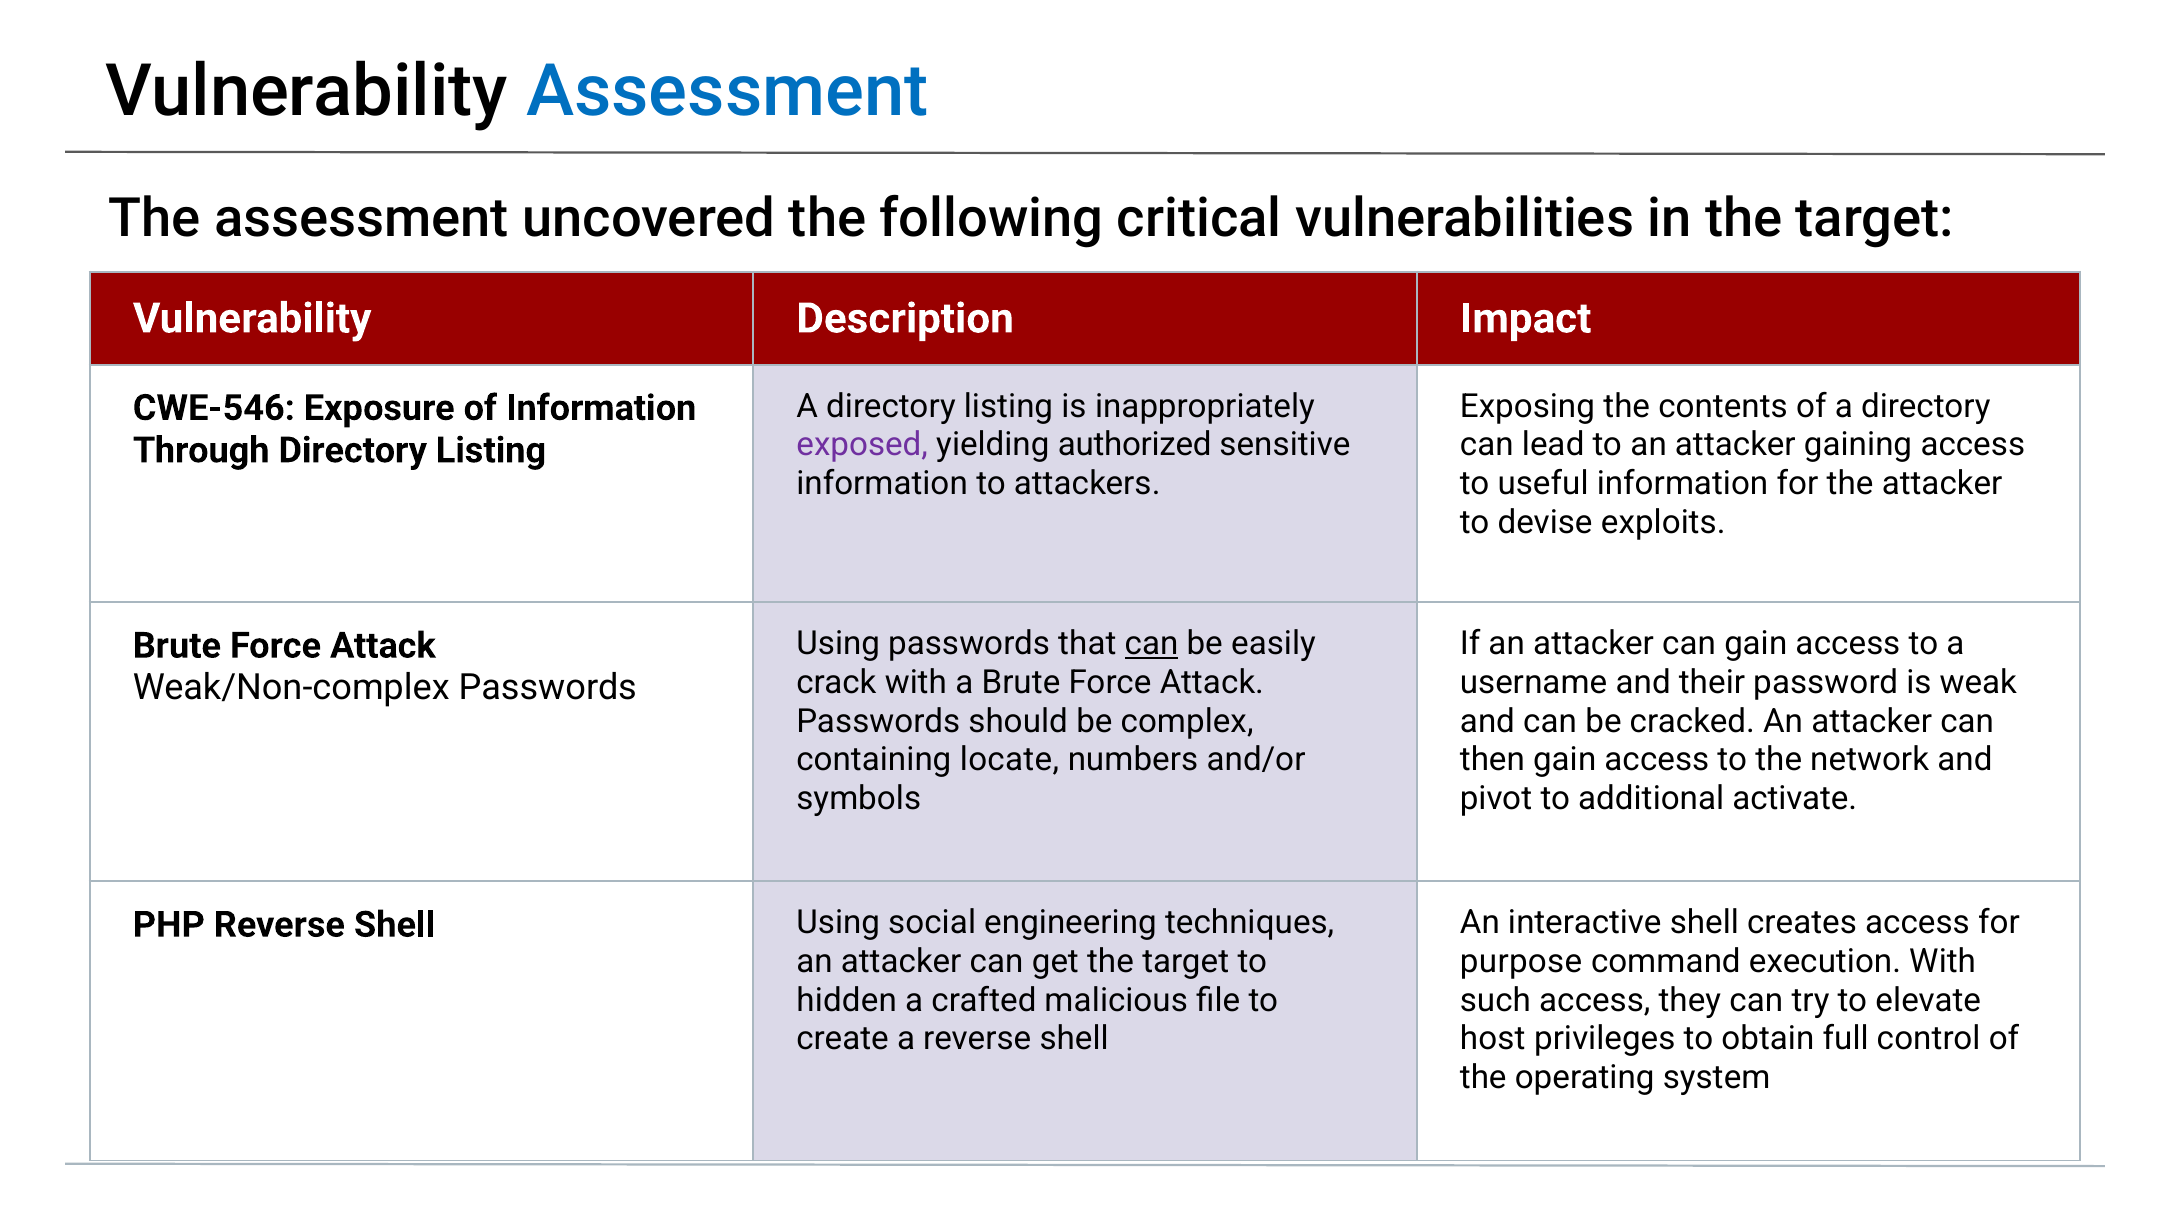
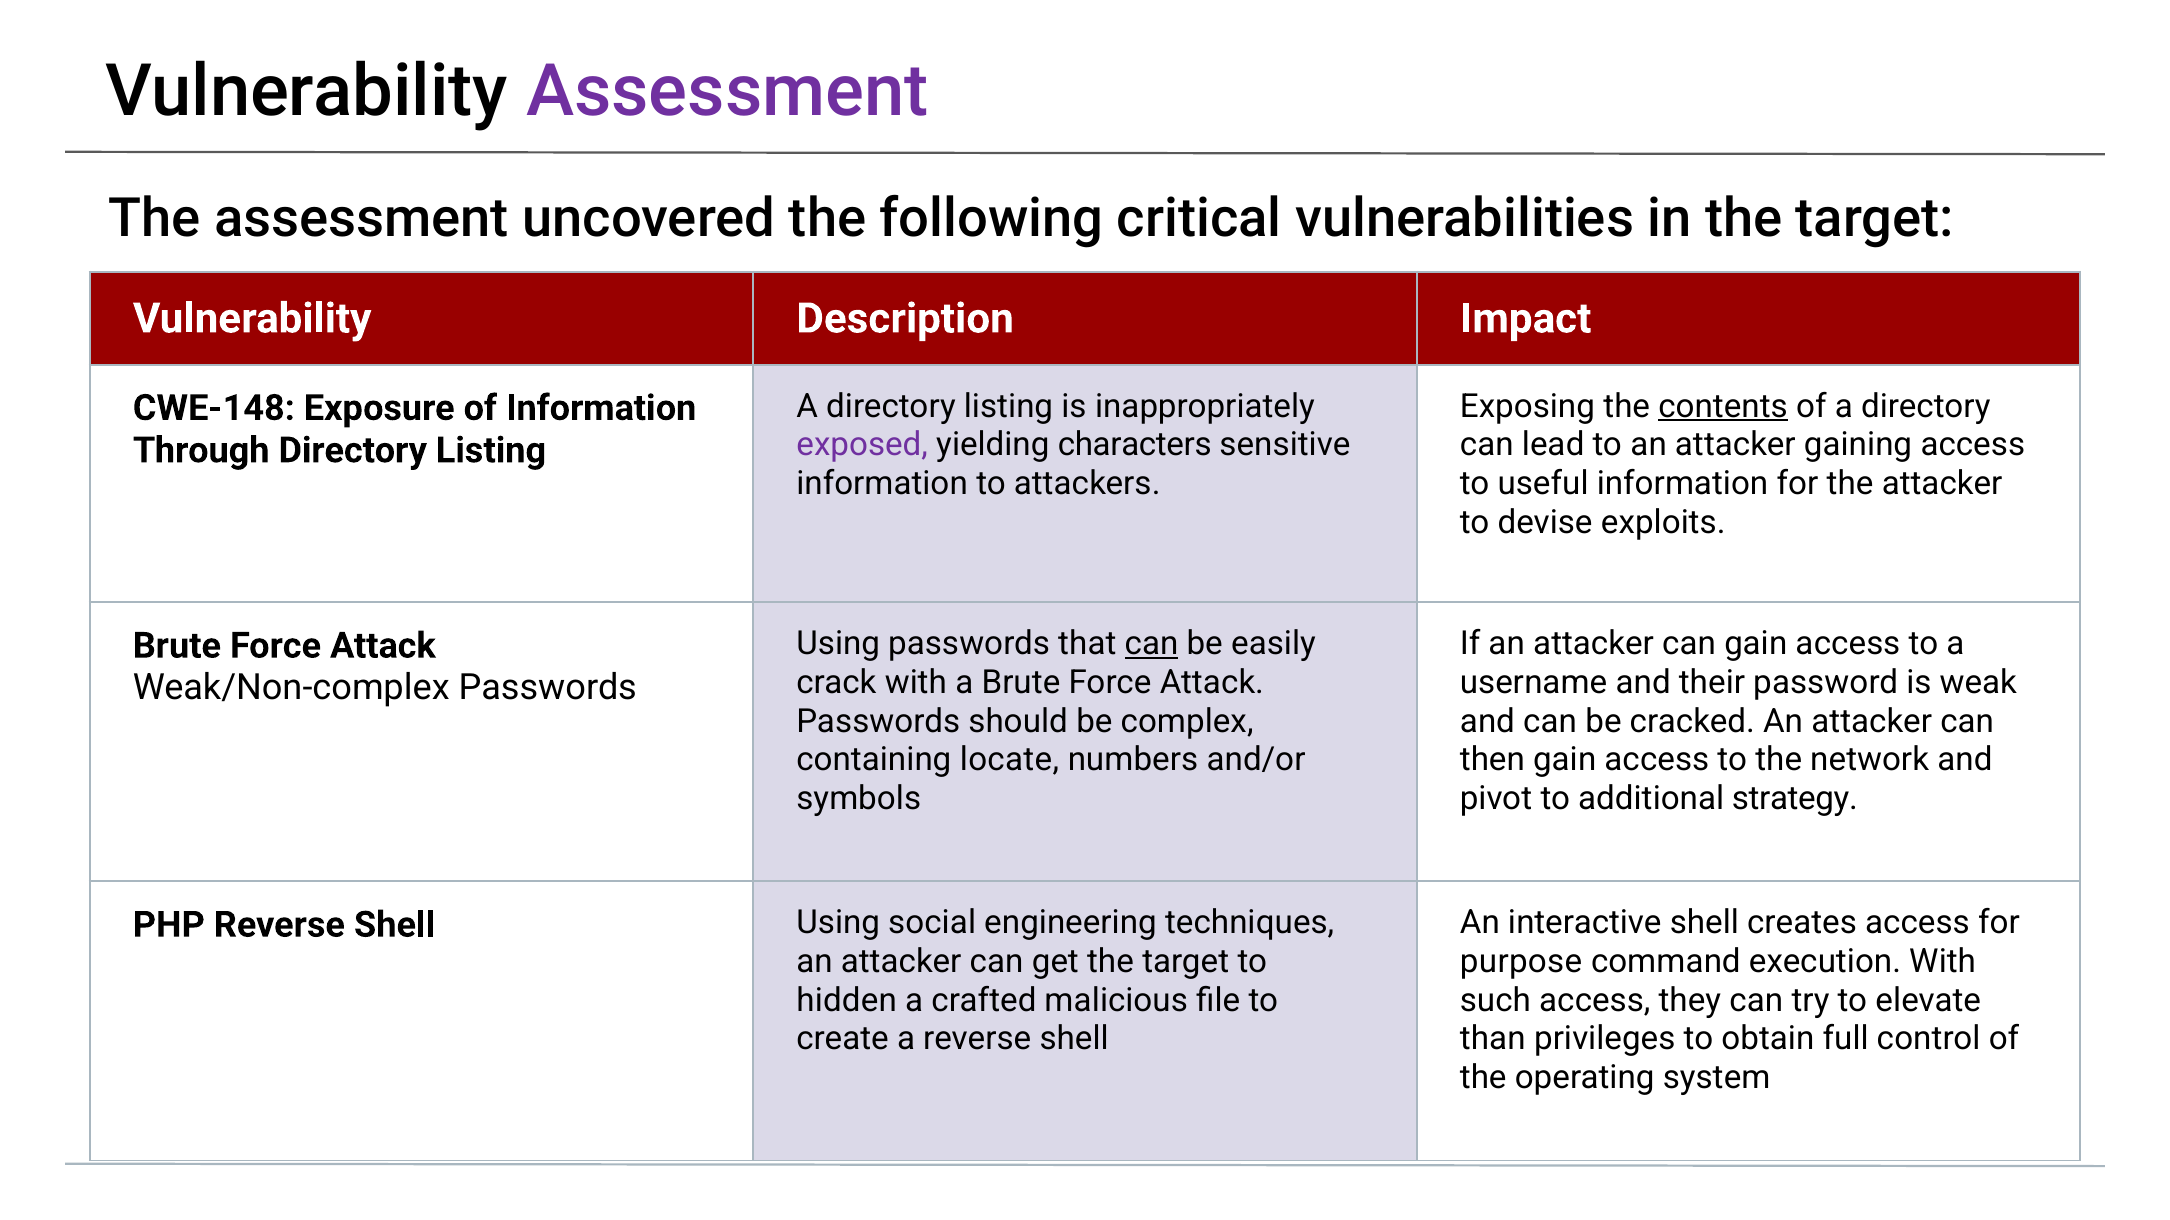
Assessment at (727, 92) colour: blue -> purple
contents underline: none -> present
CWE-546: CWE-546 -> CWE-148
authorized: authorized -> characters
activate: activate -> strategy
host: host -> than
